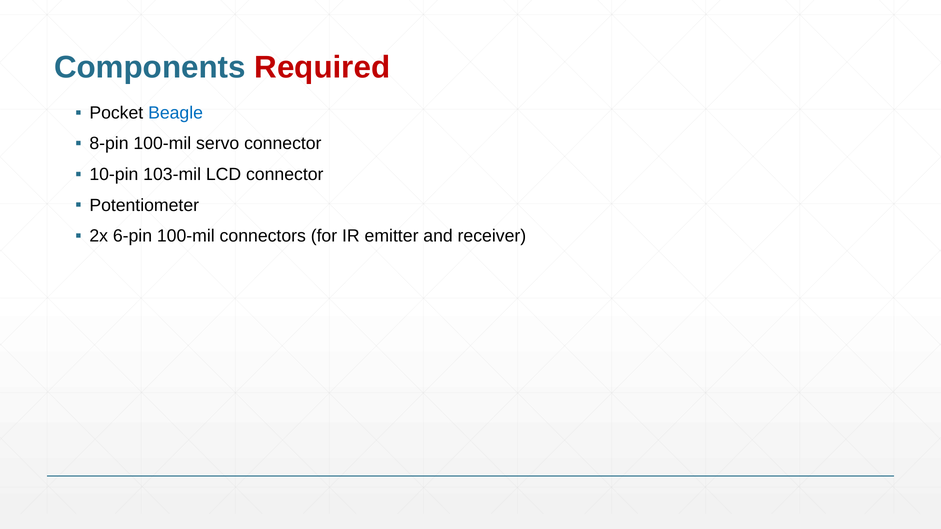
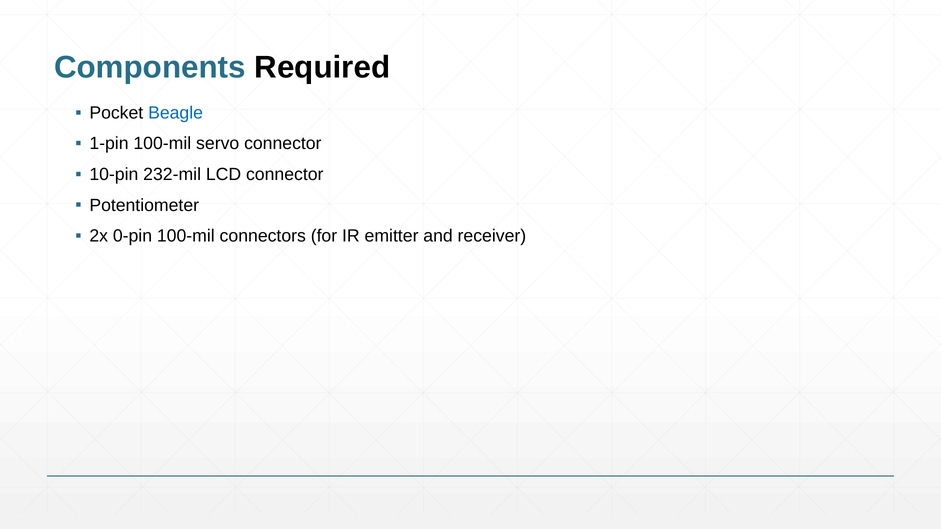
Required colour: red -> black
8-pin: 8-pin -> 1-pin
103-mil: 103-mil -> 232-mil
6-pin: 6-pin -> 0-pin
